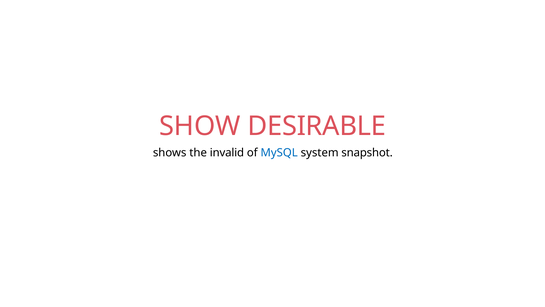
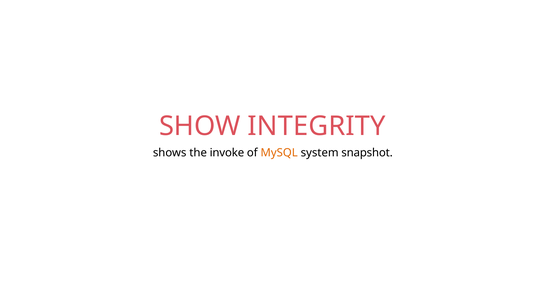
DESIRABLE: DESIRABLE -> INTEGRITY
invalid: invalid -> invoke
MySQL colour: blue -> orange
